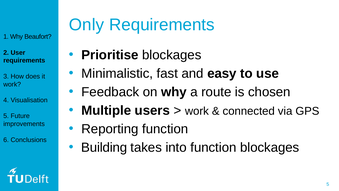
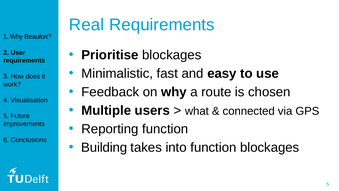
Only: Only -> Real
work at (197, 111): work -> what
